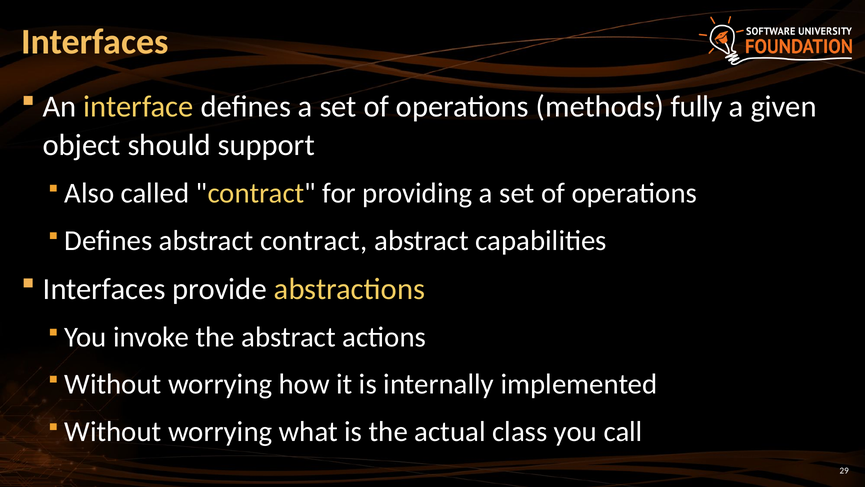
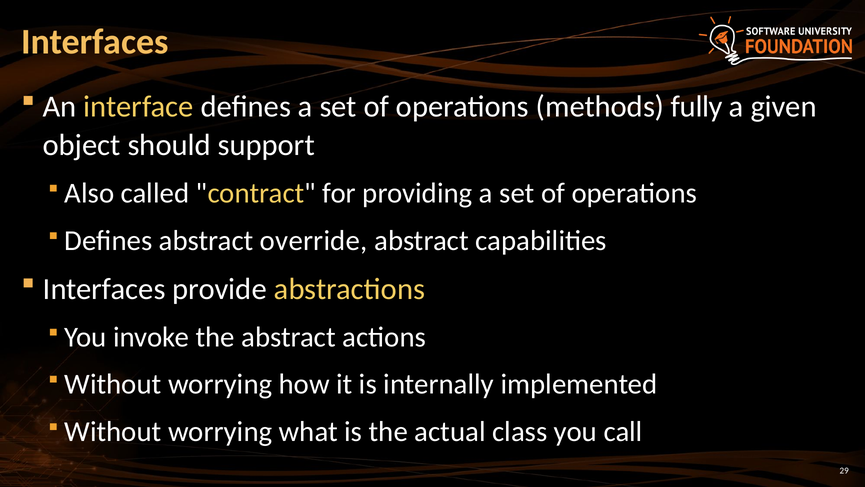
abstract contract: contract -> override
